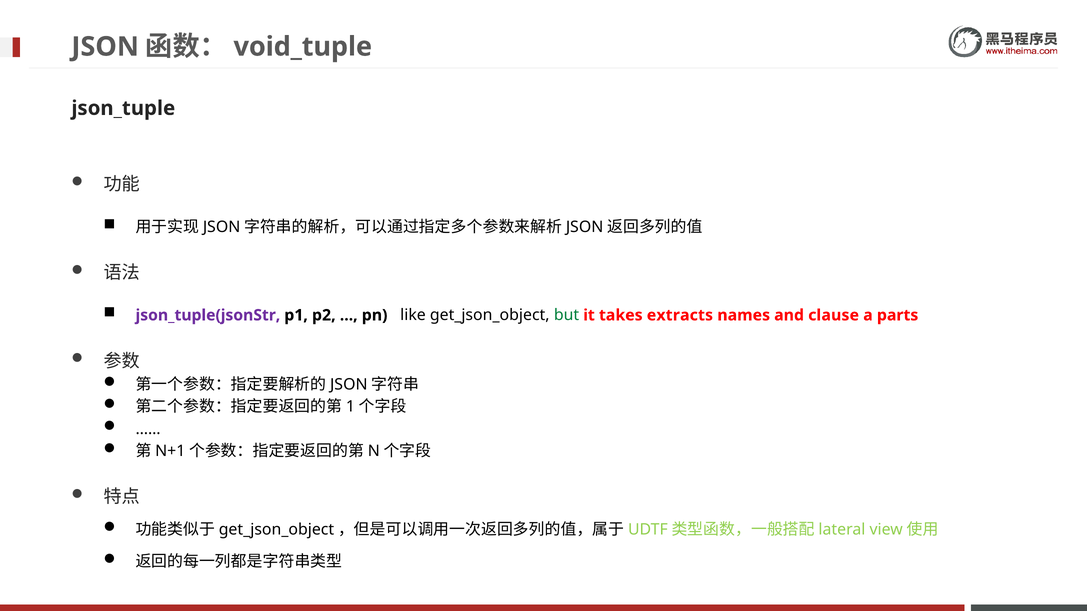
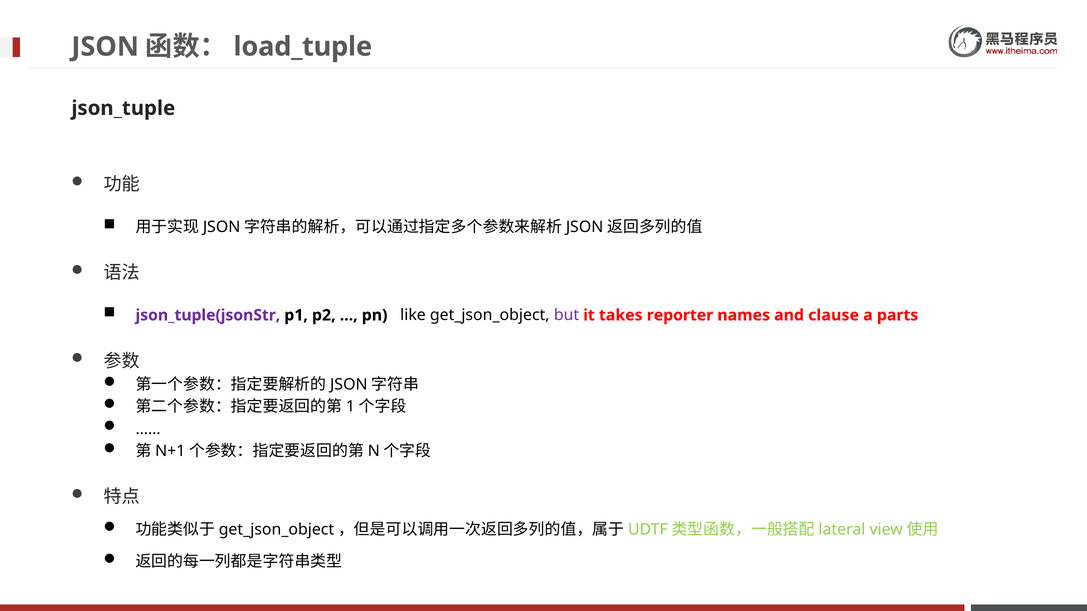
void_tuple: void_tuple -> load_tuple
but colour: green -> purple
extracts: extracts -> reporter
